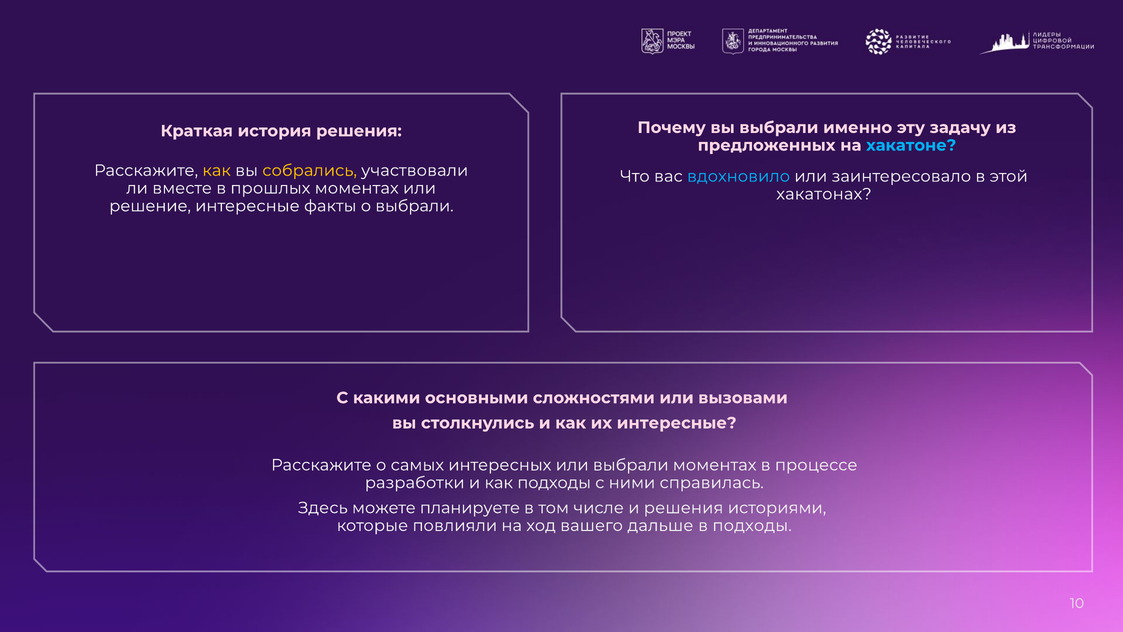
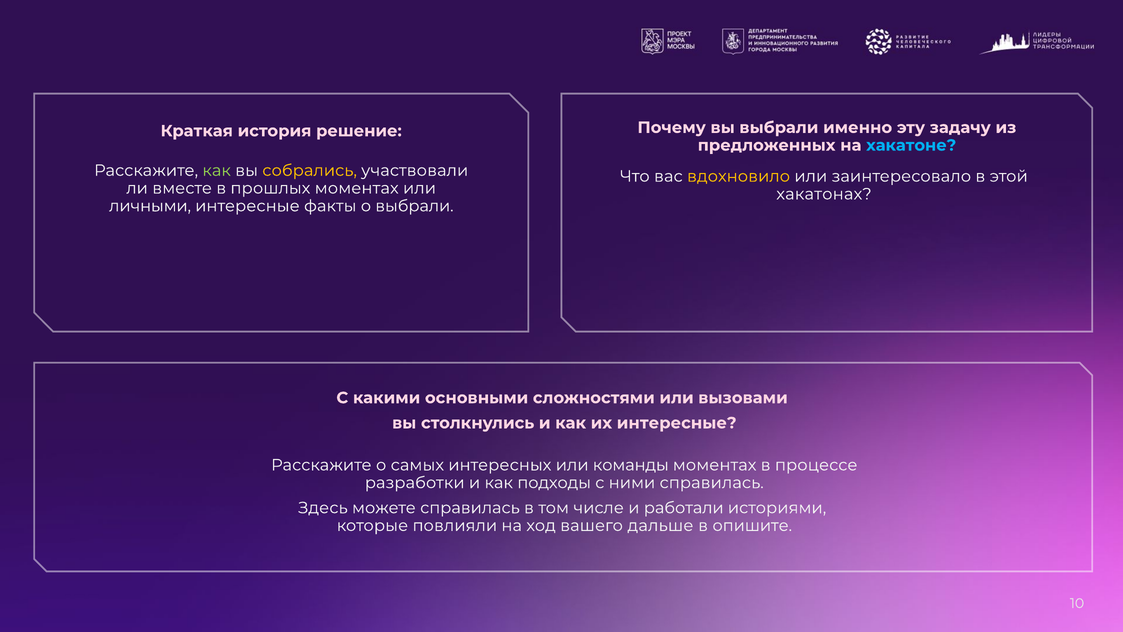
история решения: решения -> решение
как at (217, 170) colour: yellow -> light green
вдохновило colour: light blue -> yellow
решение: решение -> личными
или выбрали: выбрали -> команды
можете планируете: планируете -> справилась
и решения: решения -> работали
в подходы: подходы -> опишите
